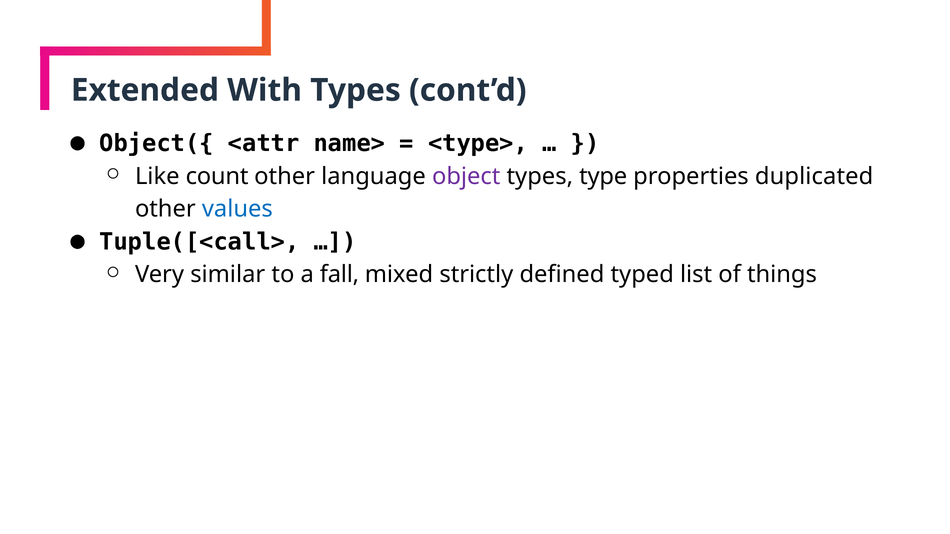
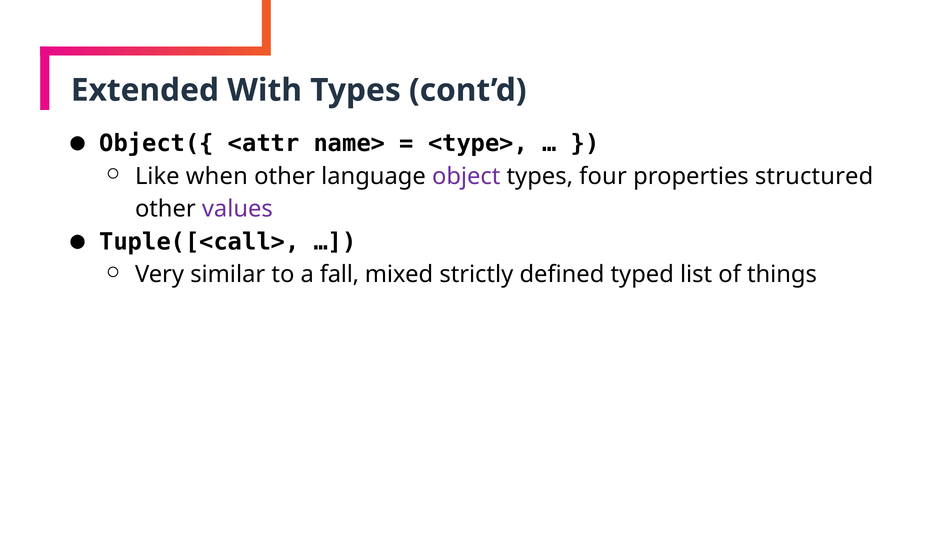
count: count -> when
type: type -> four
duplicated: duplicated -> structured
values colour: blue -> purple
